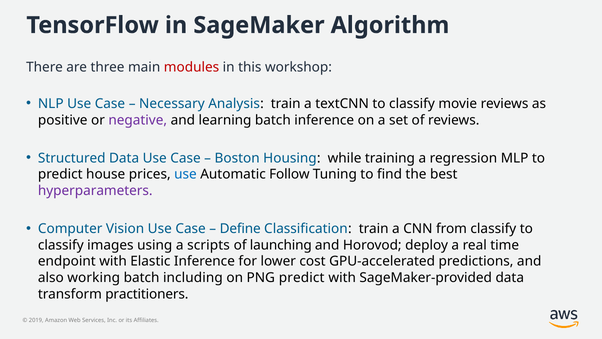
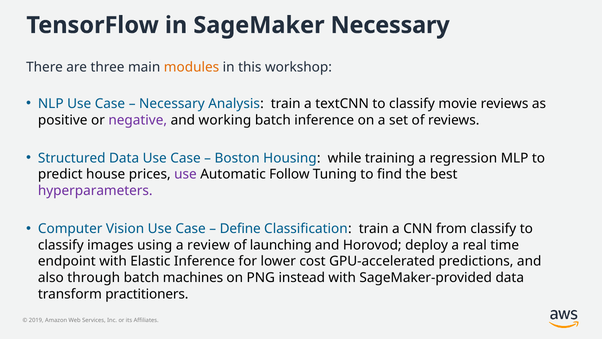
SageMaker Algorithm: Algorithm -> Necessary
modules colour: red -> orange
learning: learning -> working
use at (185, 174) colour: blue -> purple
scripts: scripts -> review
working: working -> through
including: including -> machines
PNG predict: predict -> instead
